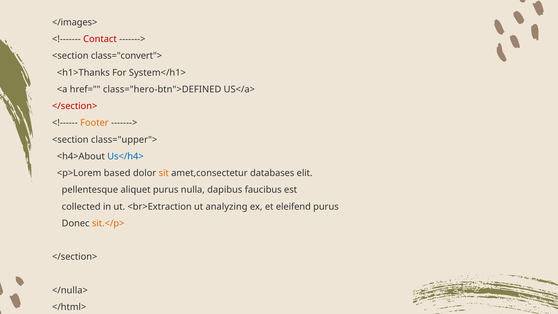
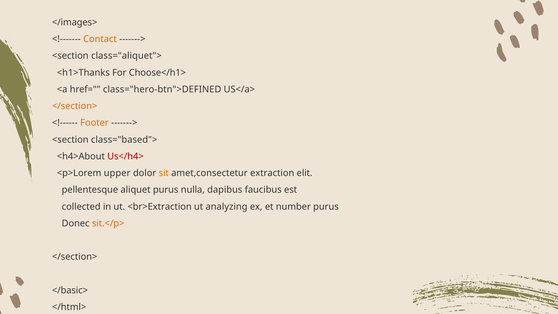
Contact colour: red -> orange
class="convert">: class="convert"> -> class="aliquet">
System</h1>: System</h1> -> Choose</h1>
</section> at (75, 106) colour: red -> orange
class="upper">: class="upper"> -> class="based">
Us</h4> colour: blue -> red
based: based -> upper
databases: databases -> extraction
eleifend: eleifend -> number
</nulla>: </nulla> -> </basic>
